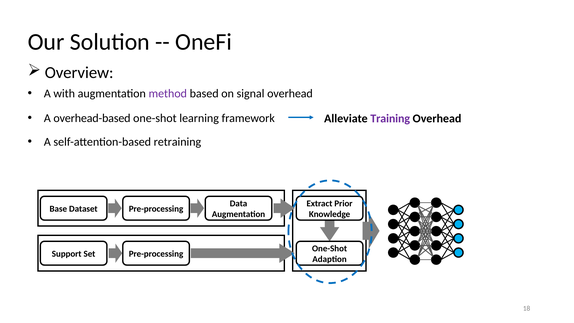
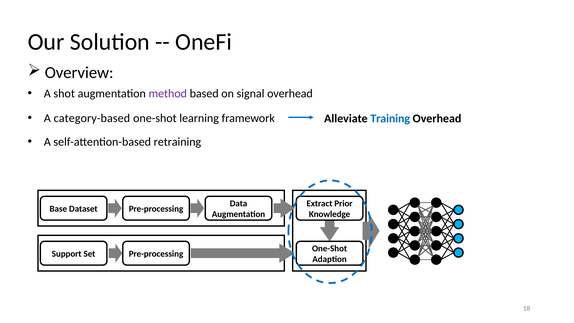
with: with -> shot
overhead-based: overhead-based -> category-based
Training colour: purple -> blue
